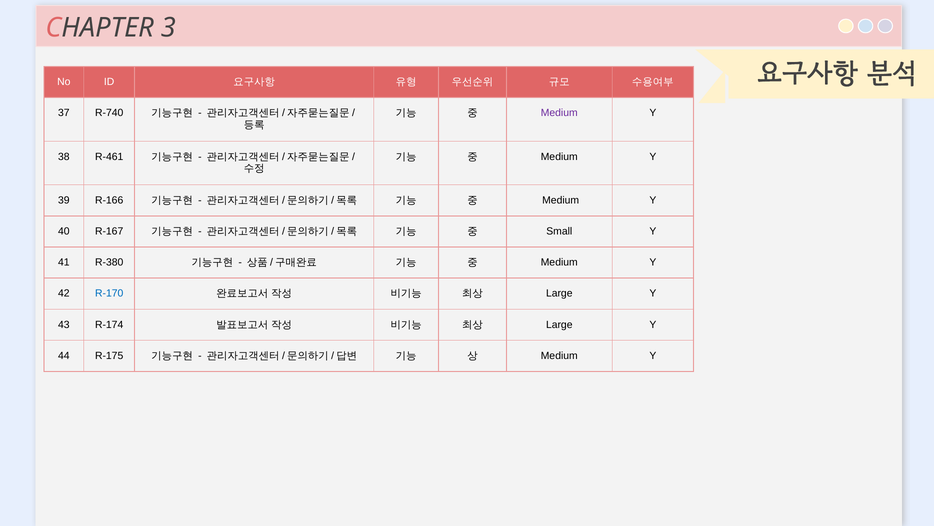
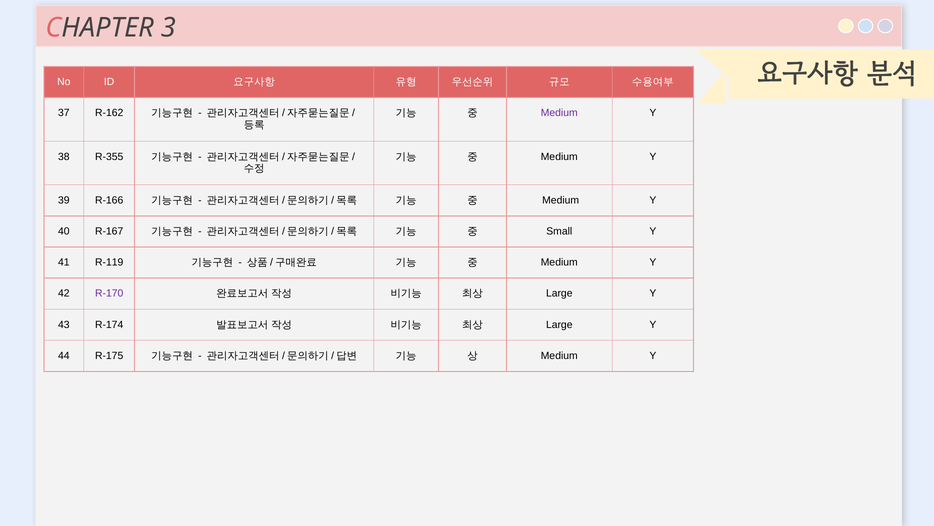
R-740: R-740 -> R-162
R-461: R-461 -> R-355
R-380: R-380 -> R-119
R-170 colour: blue -> purple
